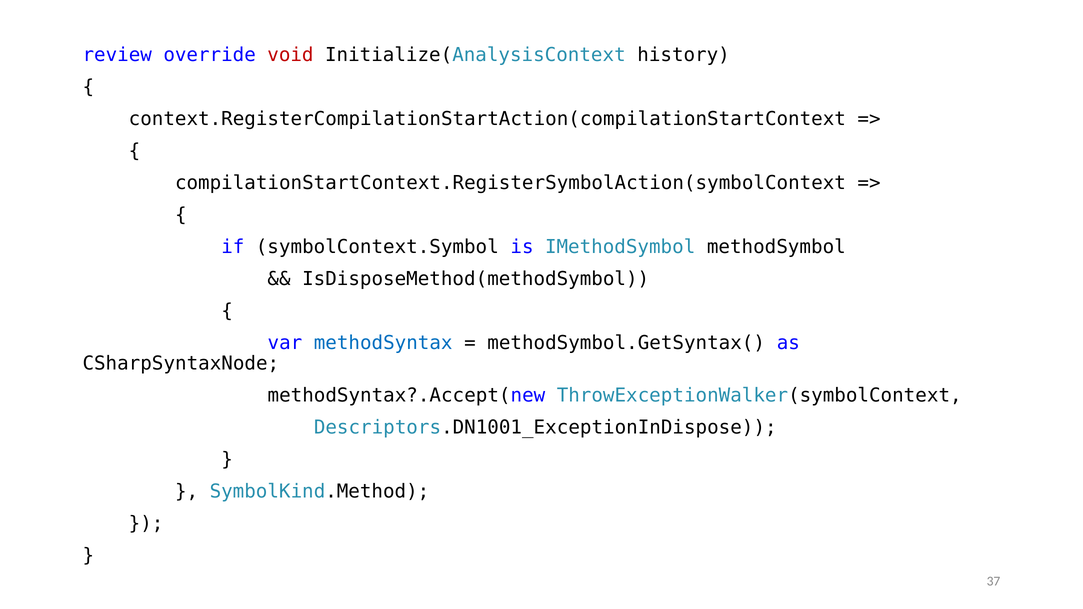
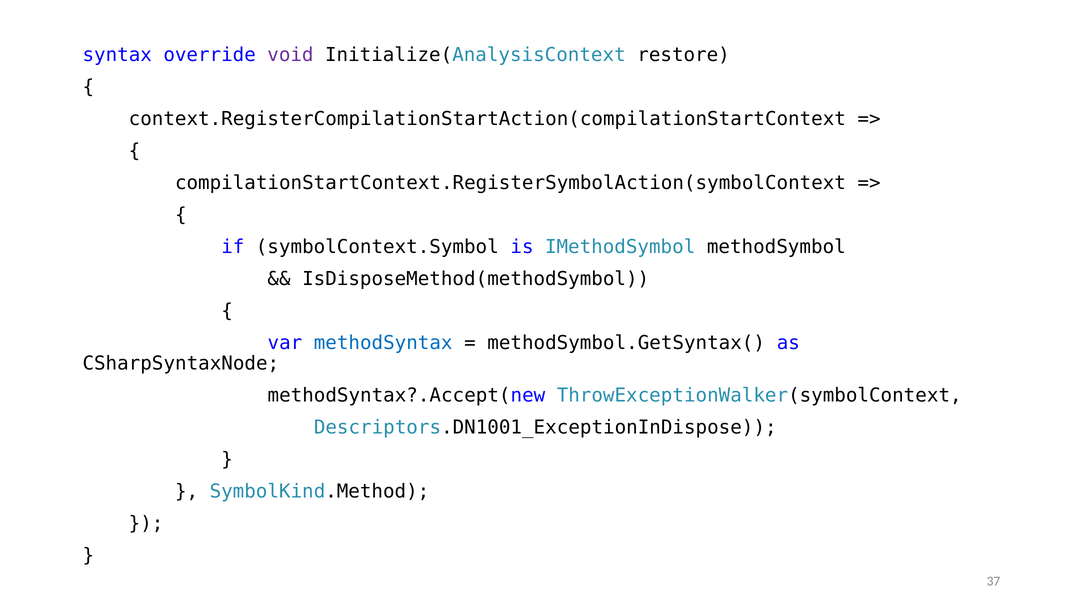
review: review -> syntax
void colour: red -> purple
history: history -> restore
